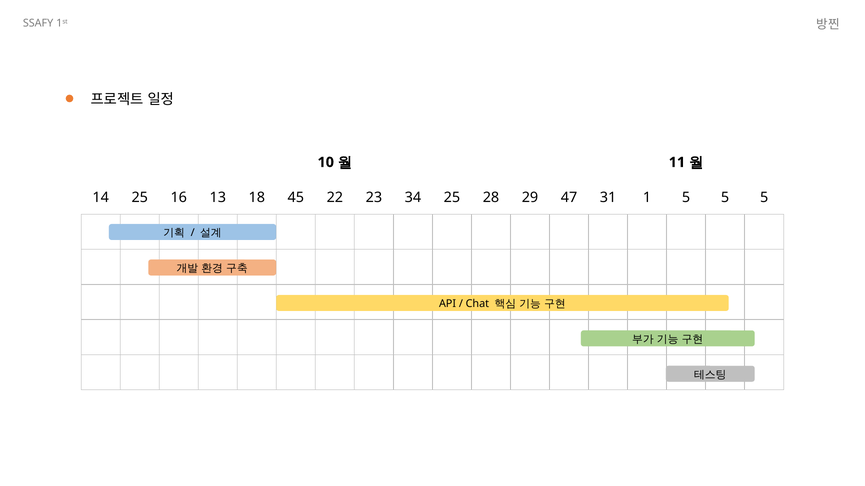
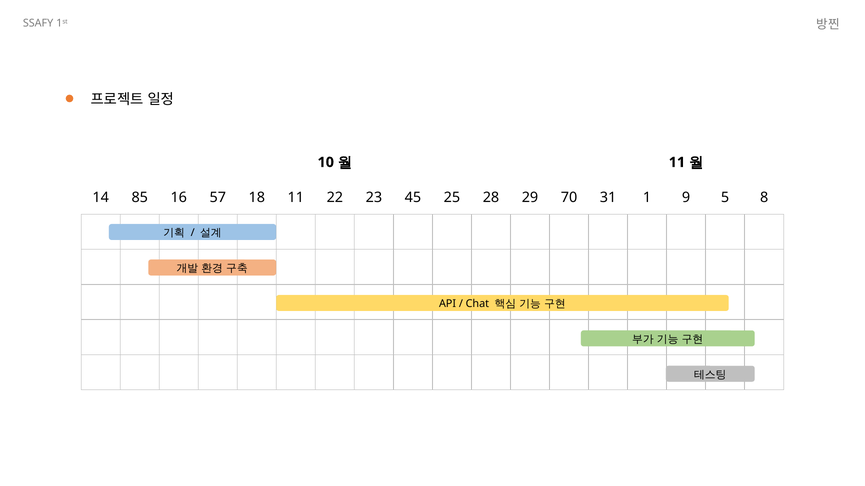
14 25: 25 -> 85
13: 13 -> 57
18 45: 45 -> 11
34: 34 -> 45
47: 47 -> 70
1 5: 5 -> 9
5 at (764, 198): 5 -> 8
